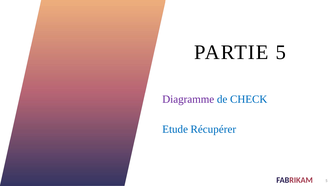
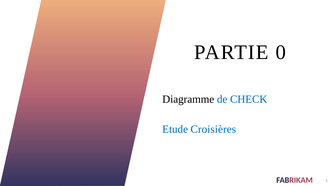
PARTIE 5: 5 -> 0
Diagramme colour: purple -> black
Récupérer: Récupérer -> Croisières
